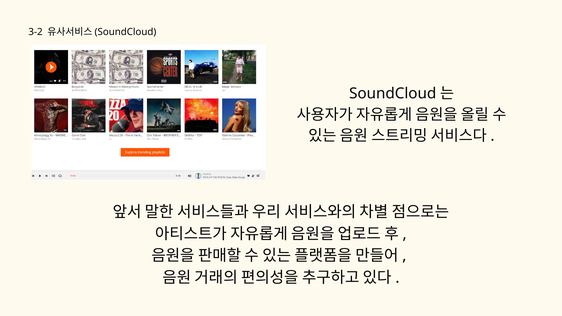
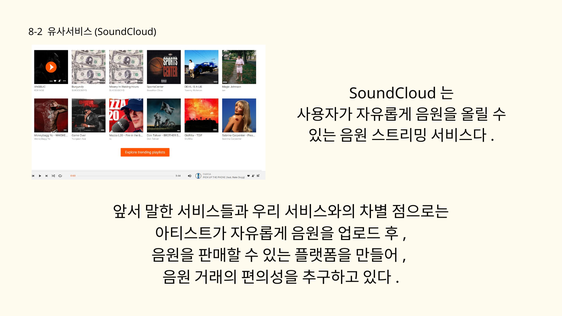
3-2: 3-2 -> 8-2
